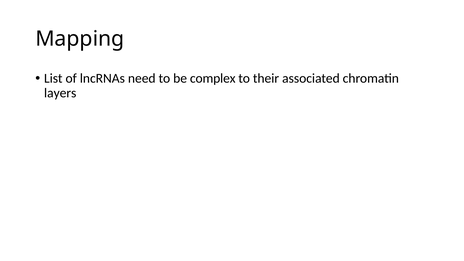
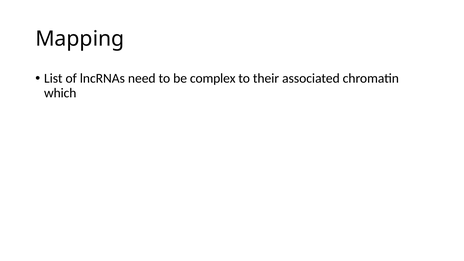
layers: layers -> which
